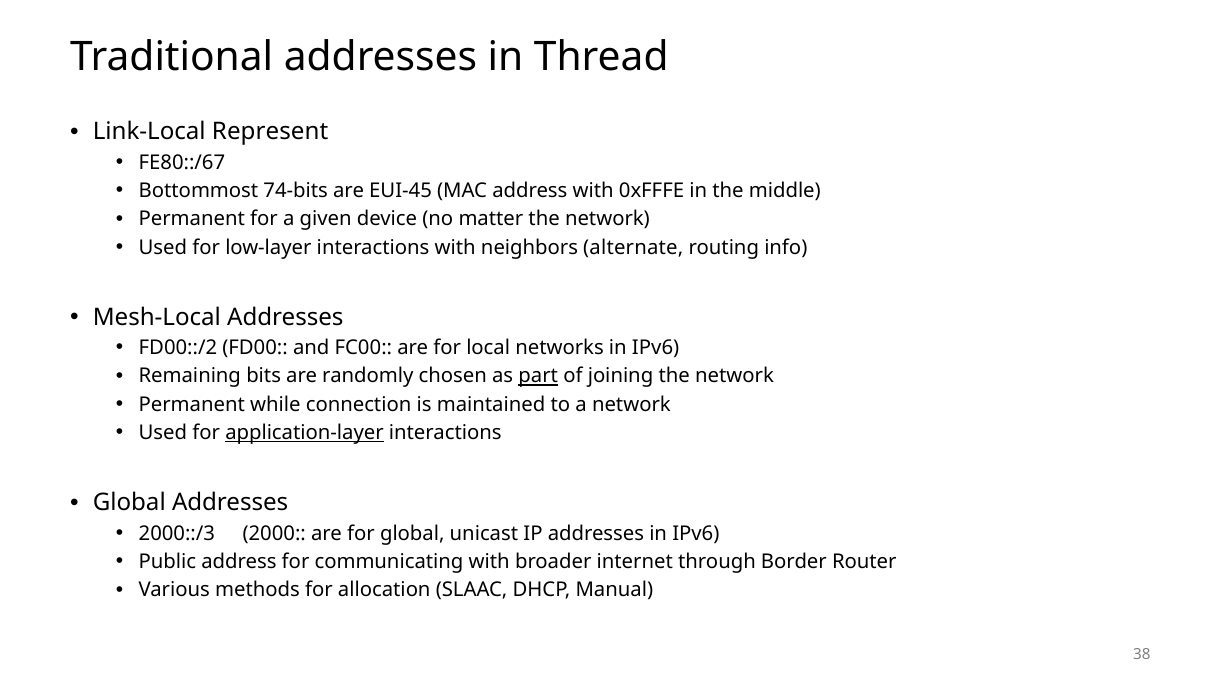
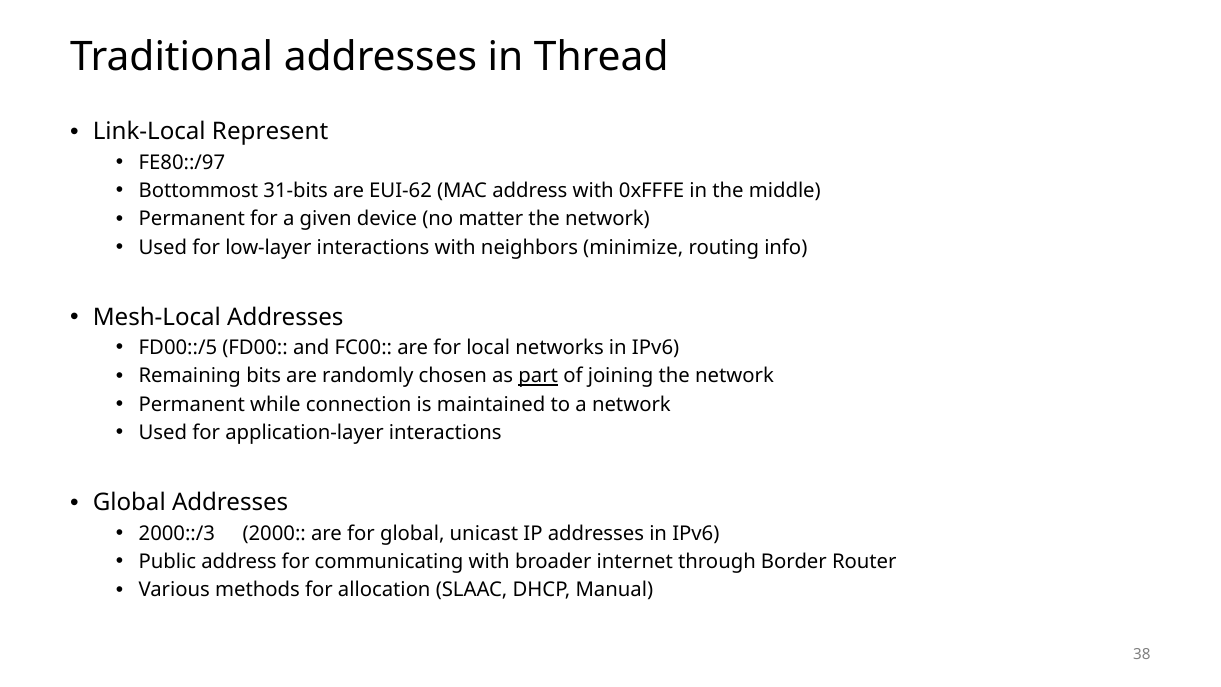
FE80::/67: FE80::/67 -> FE80::/97
74-bits: 74-bits -> 31-bits
EUI-45: EUI-45 -> EUI-62
alternate: alternate -> minimize
FD00::/2: FD00::/2 -> FD00::/5
application-layer underline: present -> none
